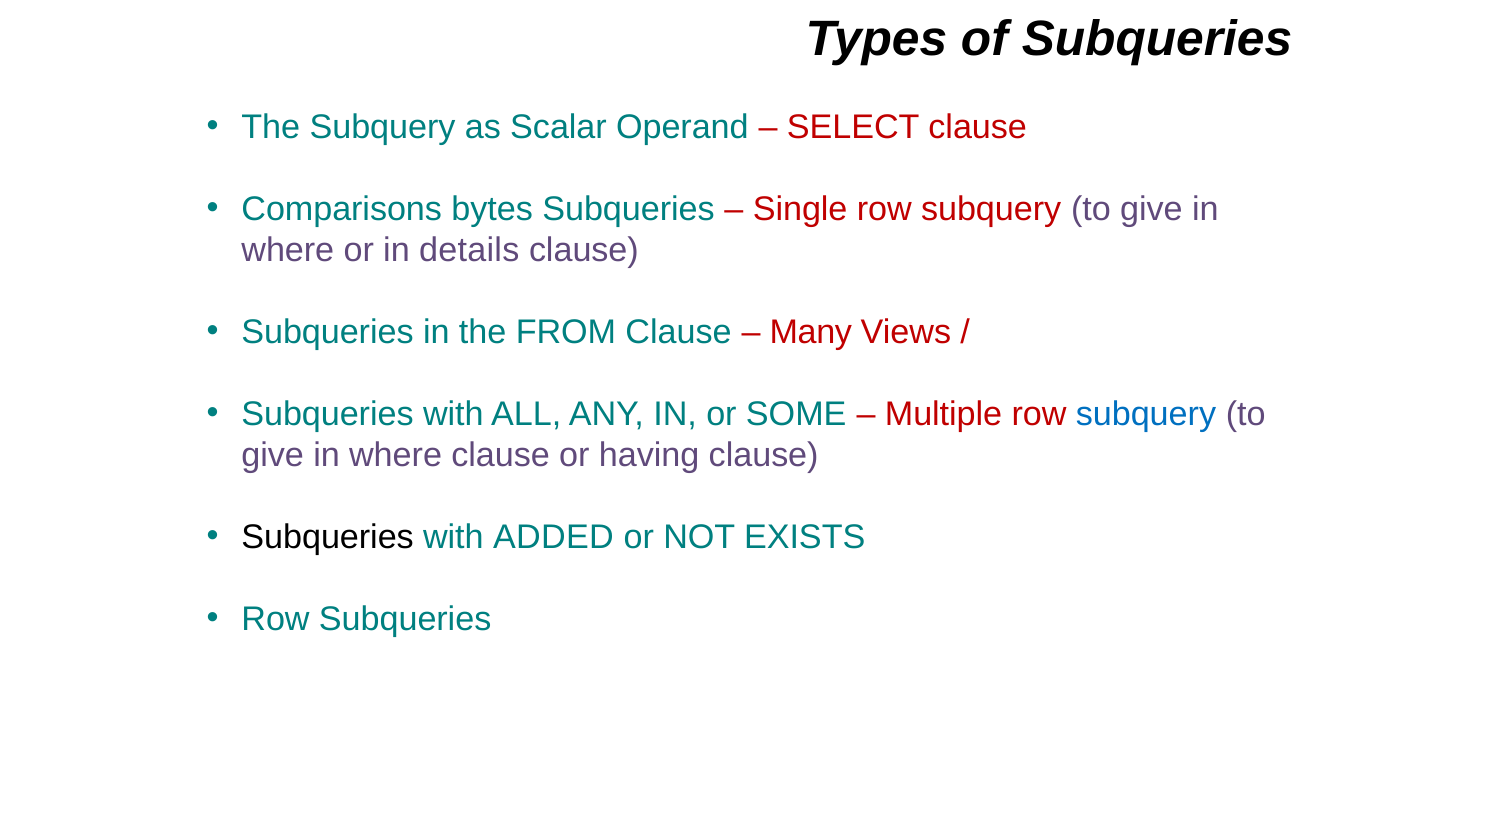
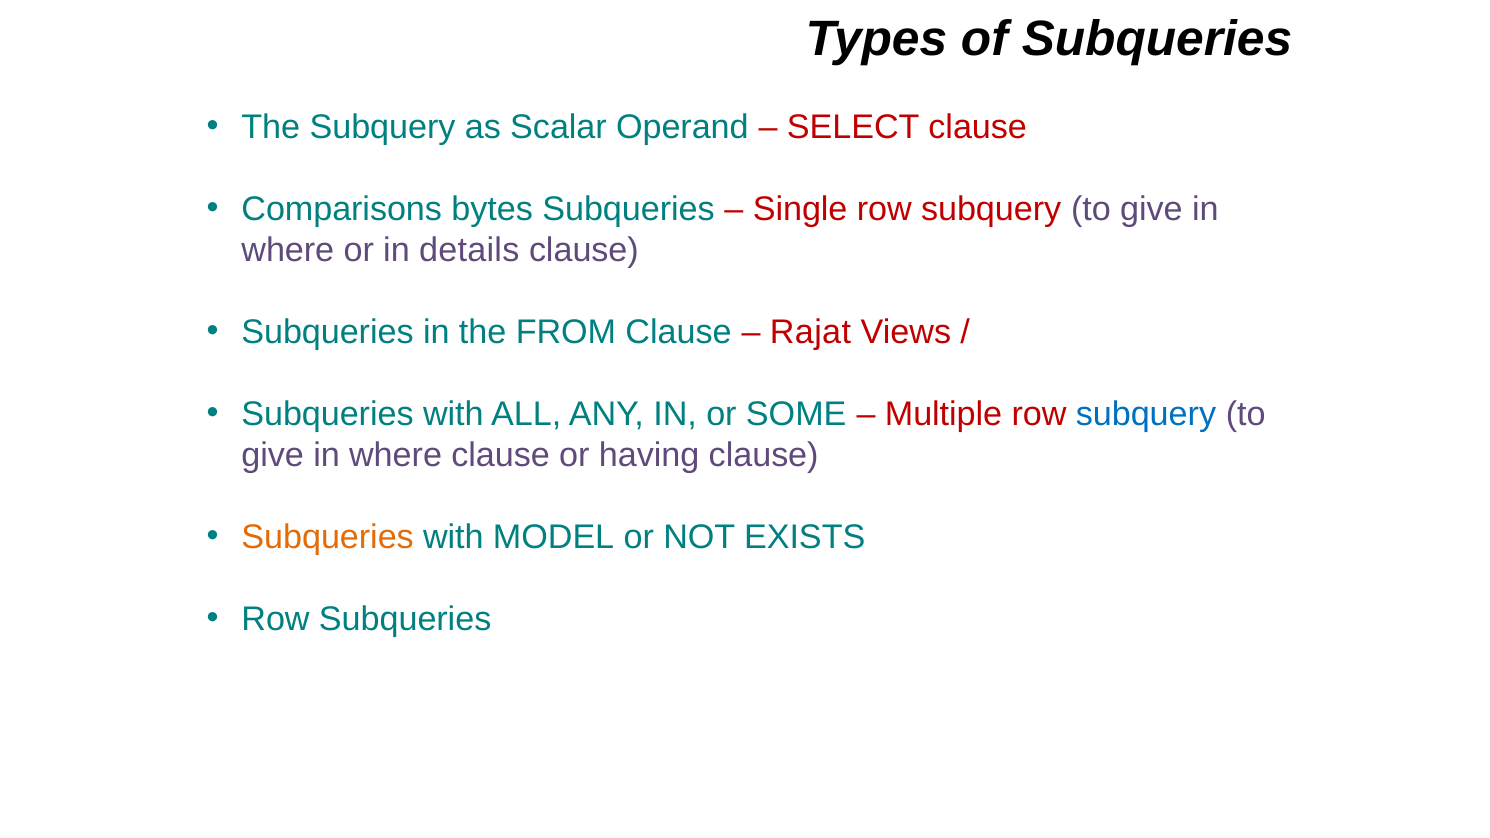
Many: Many -> Rajat
Subqueries at (328, 537) colour: black -> orange
ADDED: ADDED -> MODEL
